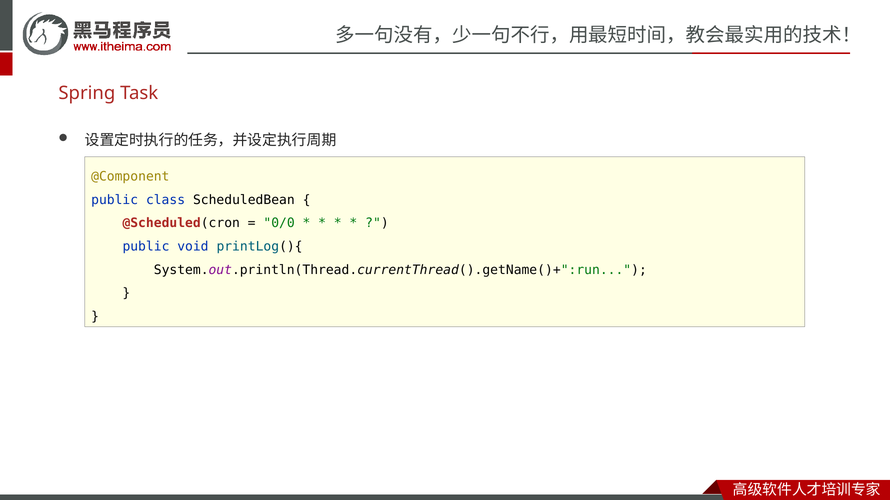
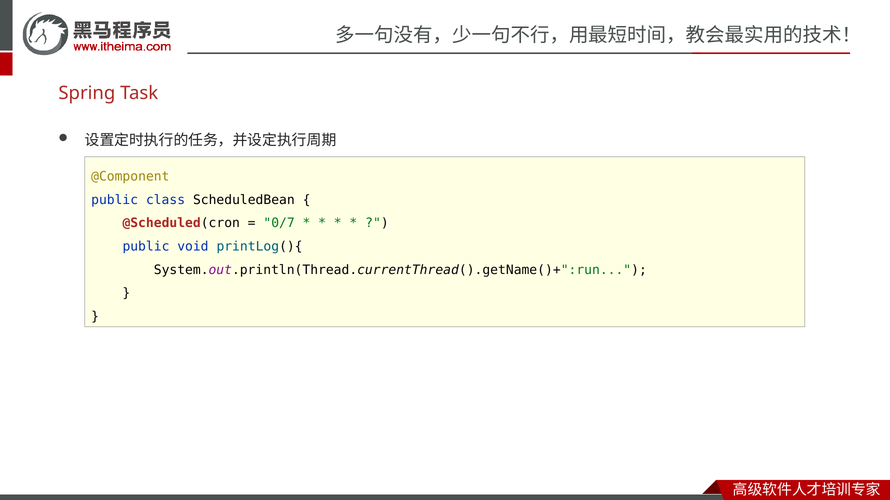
0/0: 0/0 -> 0/7
